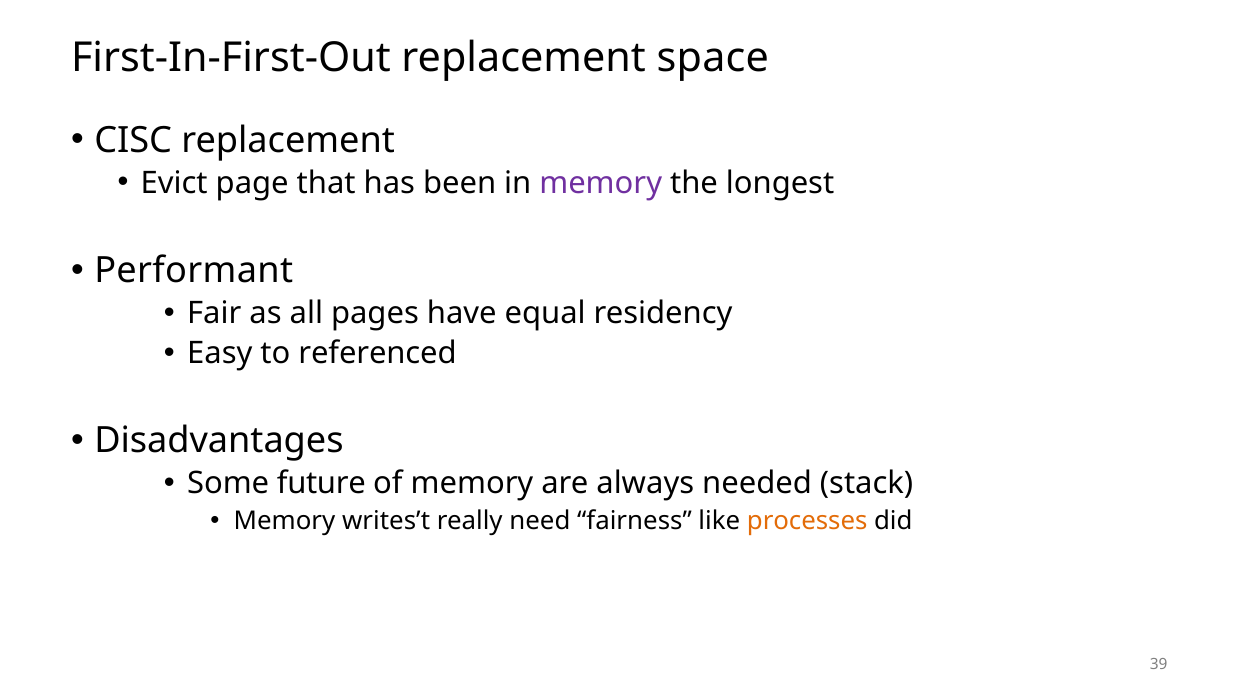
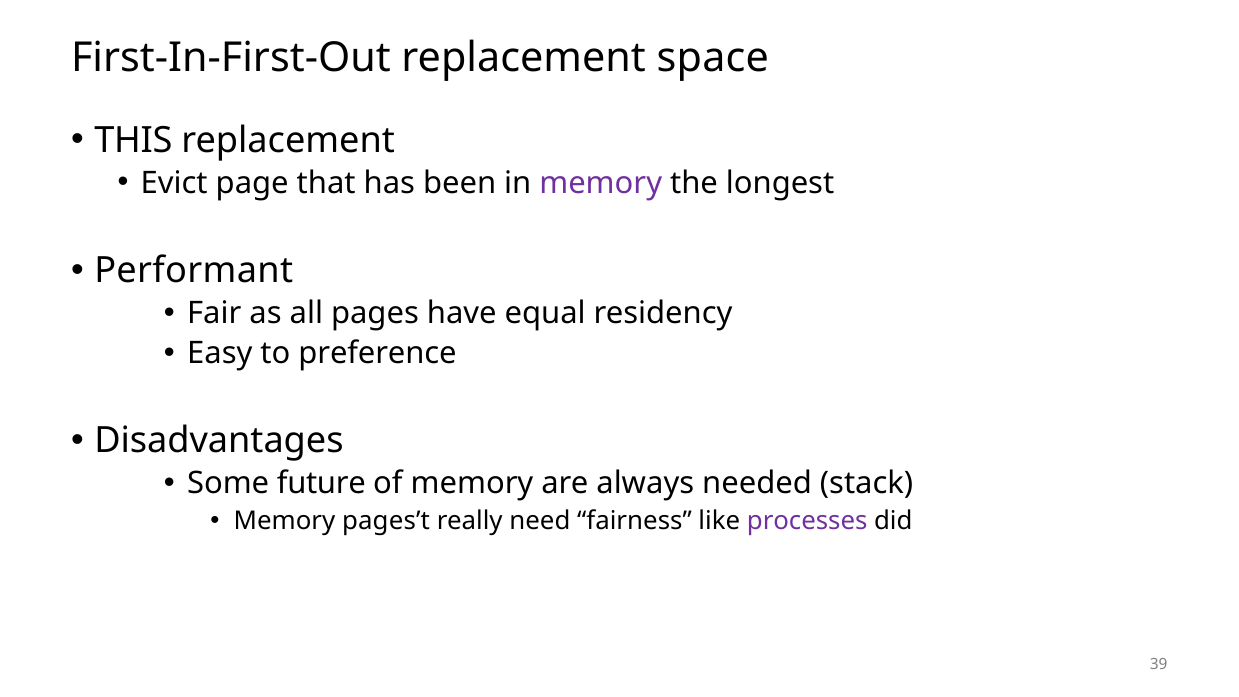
CISC: CISC -> THIS
referenced: referenced -> preference
writes’t: writes’t -> pages’t
processes colour: orange -> purple
